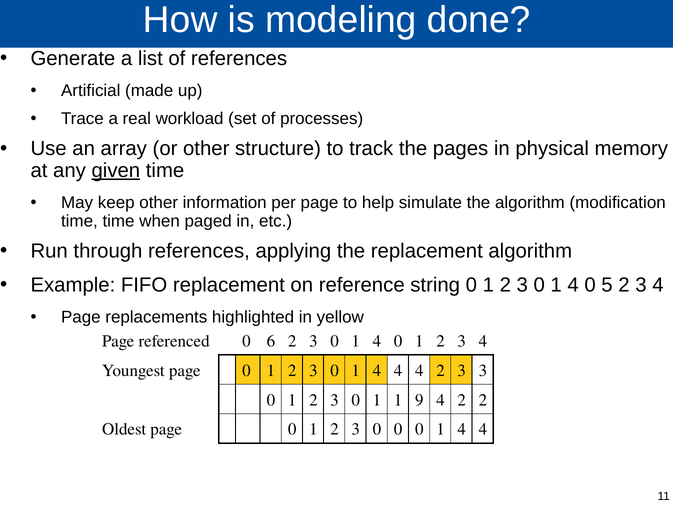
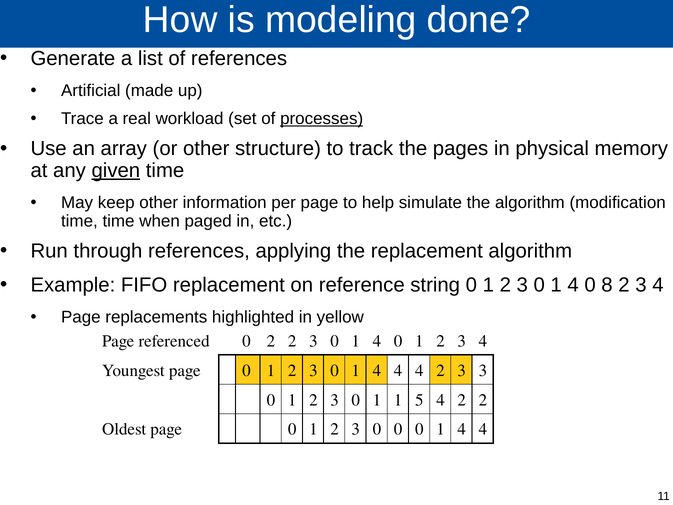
processes underline: none -> present
5: 5 -> 8
0 6: 6 -> 2
9: 9 -> 5
